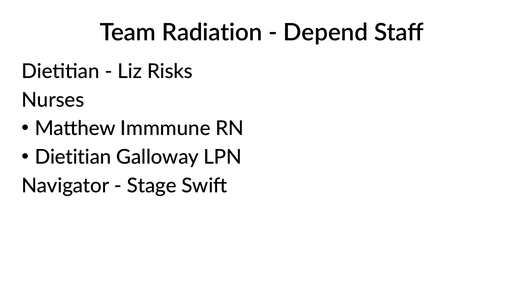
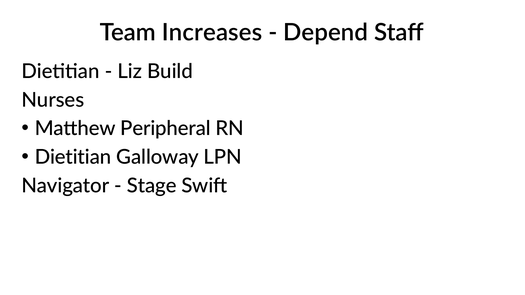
Radiation: Radiation -> Increases
Risks: Risks -> Build
Immmune: Immmune -> Peripheral
